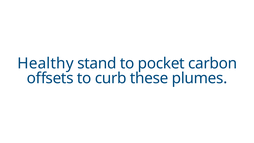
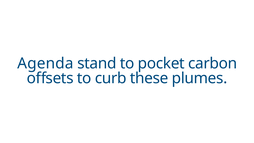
Healthy: Healthy -> Agenda
